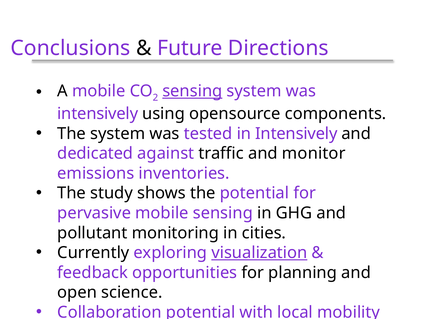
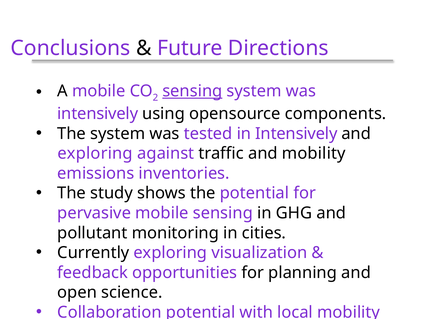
dedicated at (95, 153): dedicated -> exploring
and monitor: monitor -> mobility
visualization underline: present -> none
